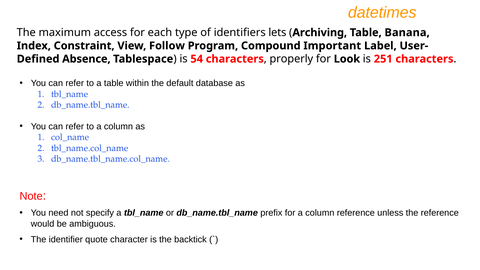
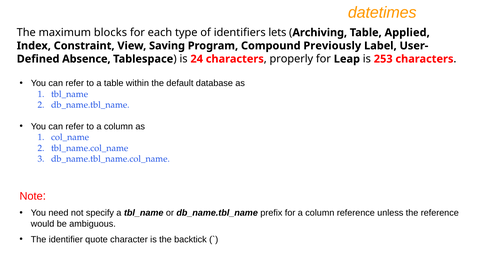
access: access -> blocks
Banana: Banana -> Applied
Follow: Follow -> Saving
Important: Important -> Previously
54: 54 -> 24
Look: Look -> Leap
251: 251 -> 253
